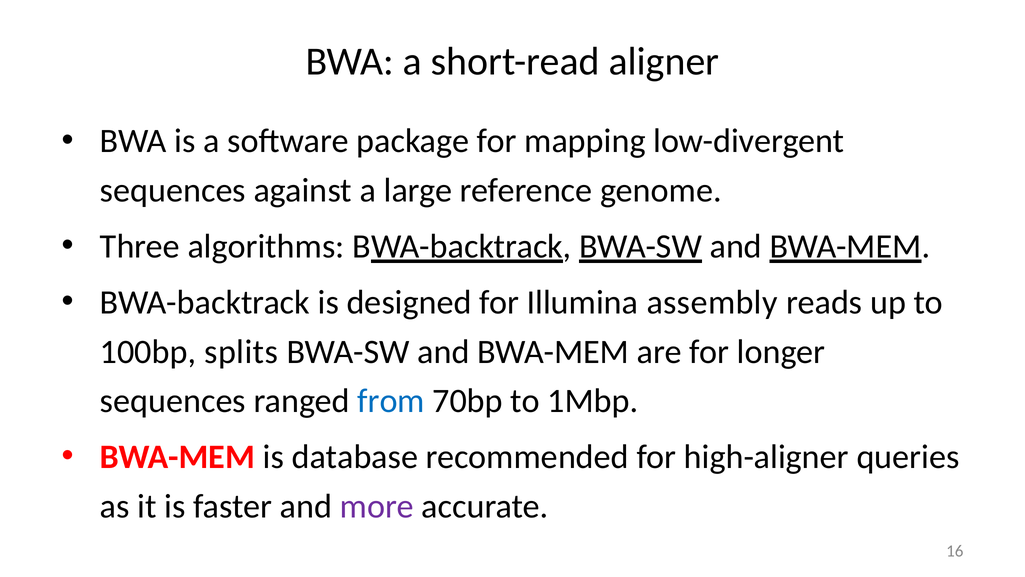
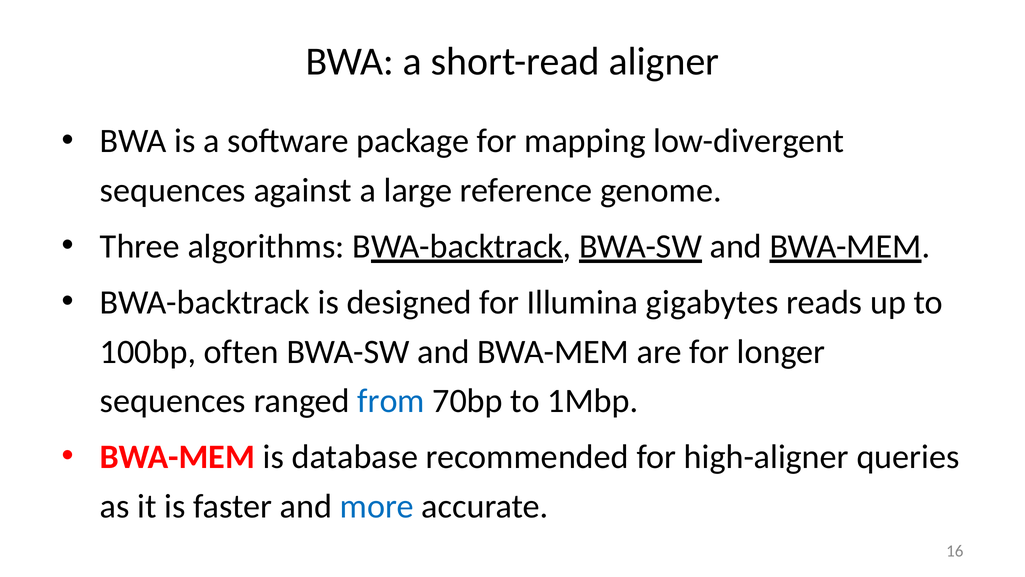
assembly: assembly -> gigabytes
splits: splits -> often
more colour: purple -> blue
